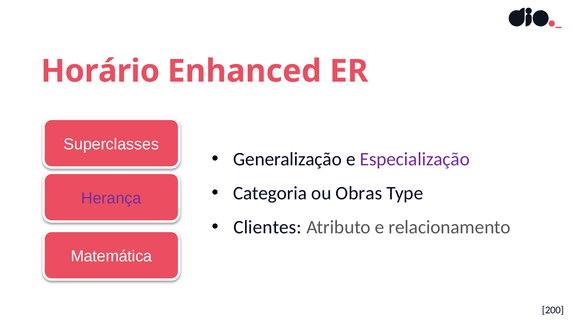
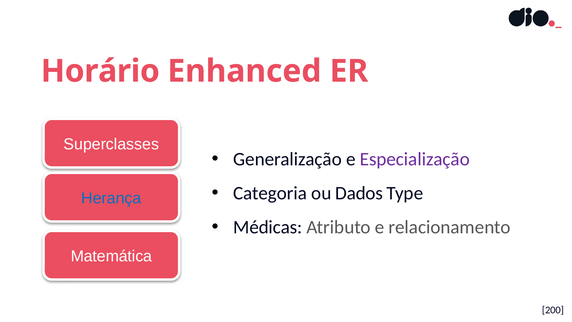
Obras: Obras -> Dados
Herança colour: purple -> blue
Clientes: Clientes -> Médicas
